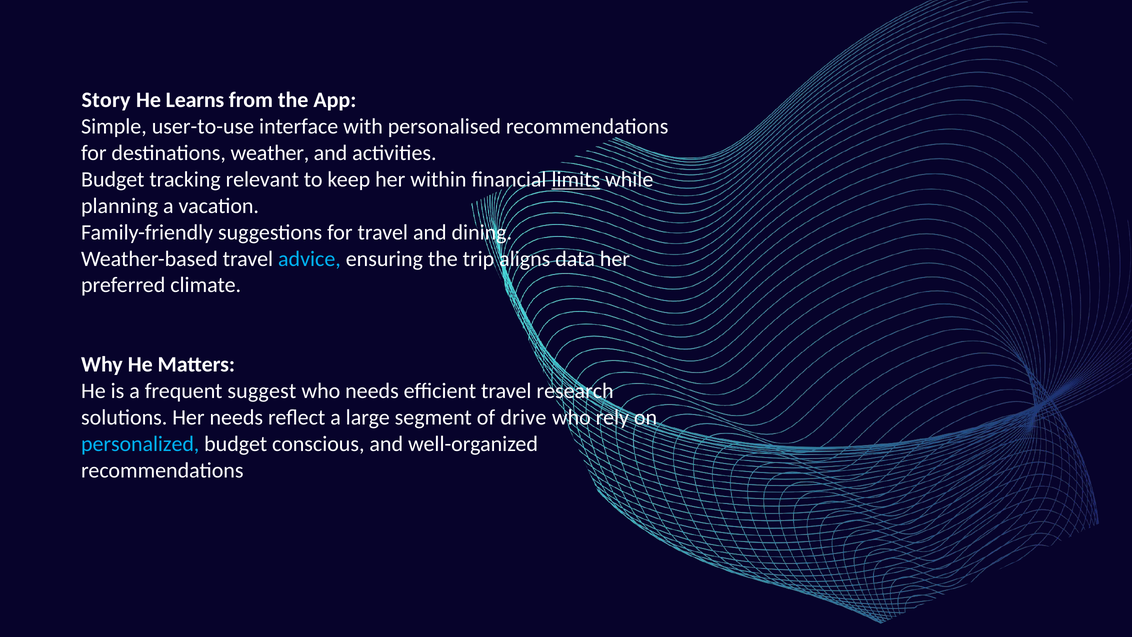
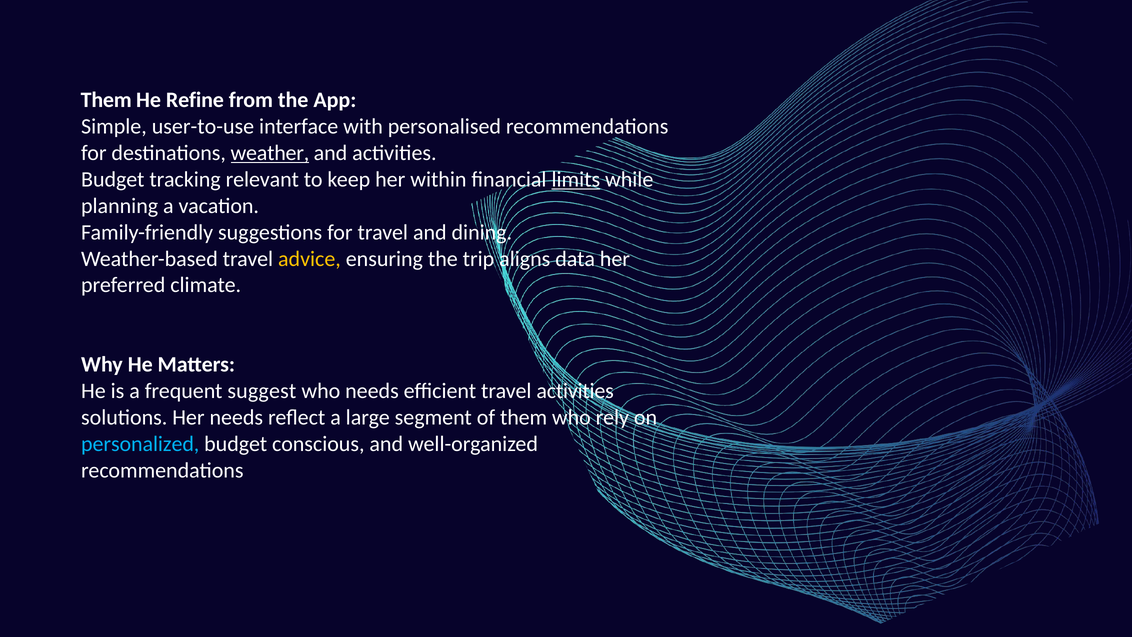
Story at (106, 100): Story -> Them
Learns: Learns -> Refine
weather underline: none -> present
advice colour: light blue -> yellow
travel research: research -> activities
of drive: drive -> them
